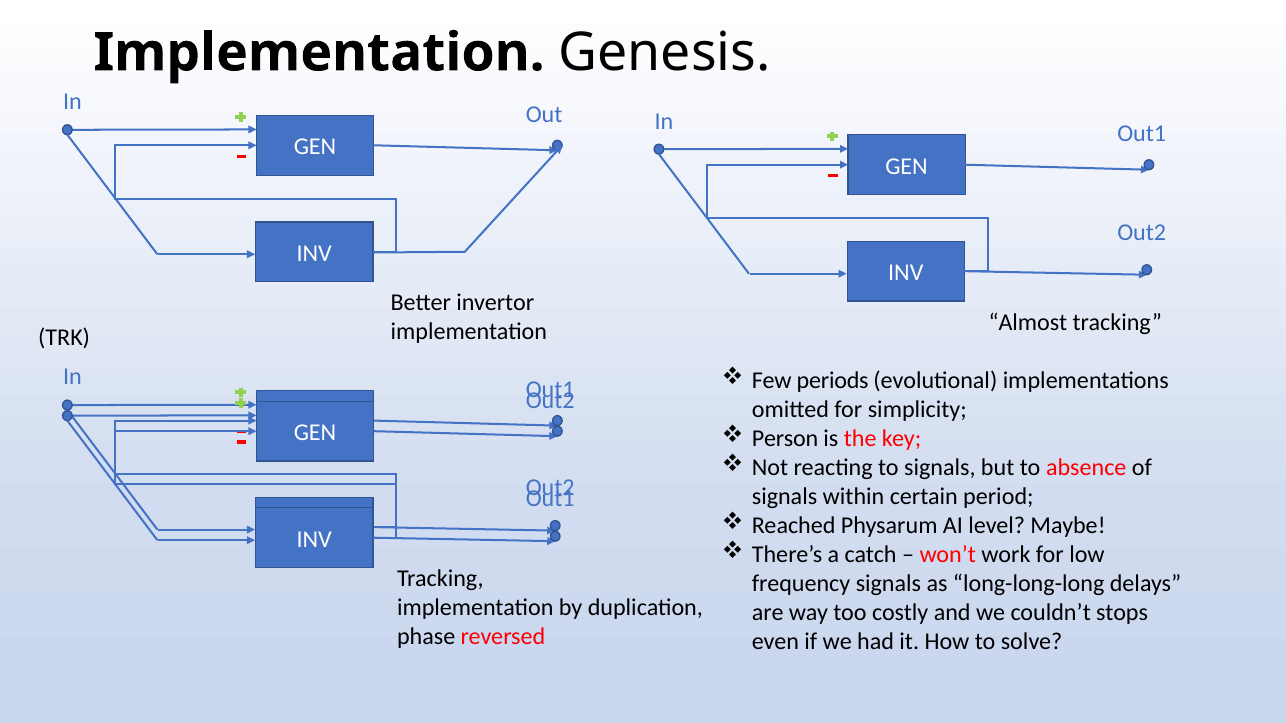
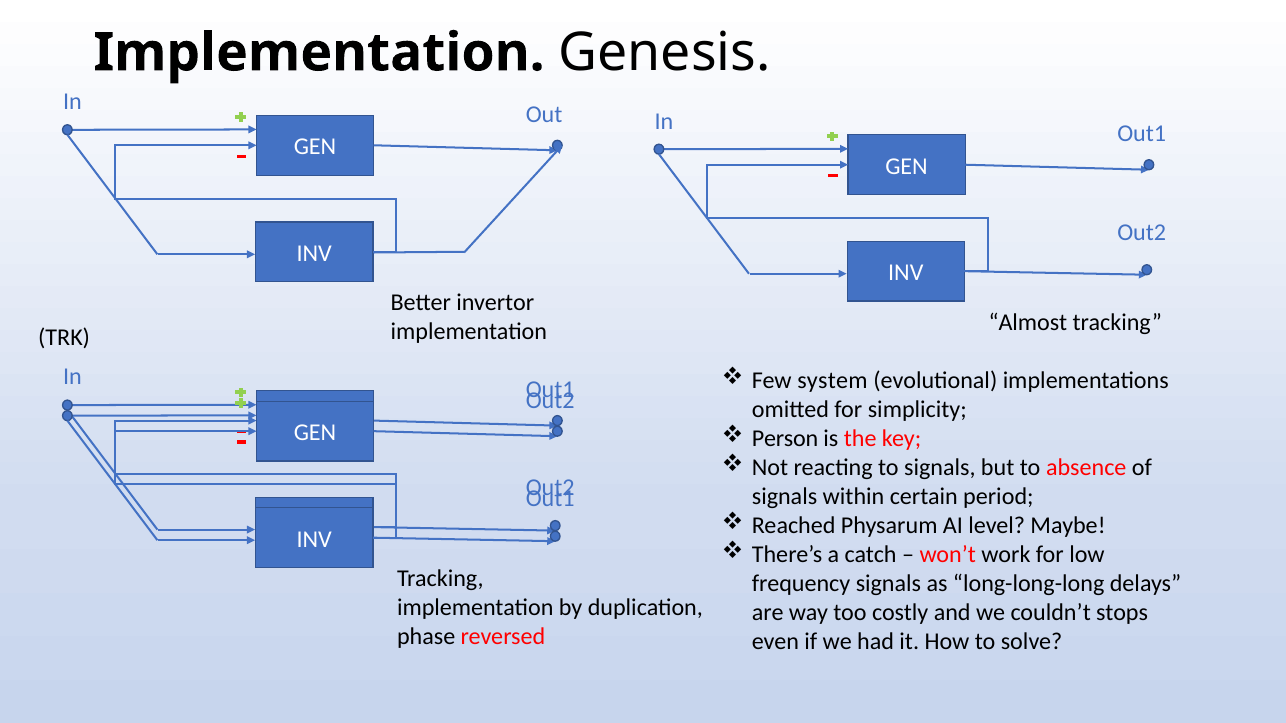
periods: periods -> system
